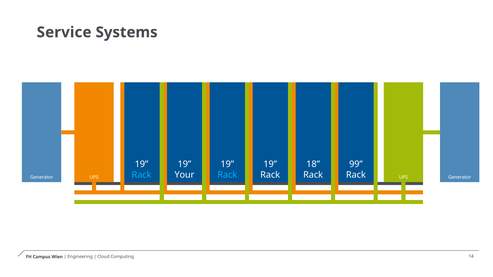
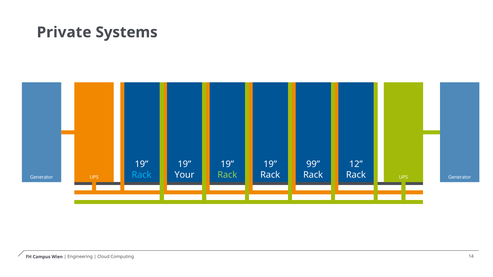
Service: Service -> Private
18: 18 -> 99
99: 99 -> 12
Rack at (227, 175) colour: light blue -> light green
